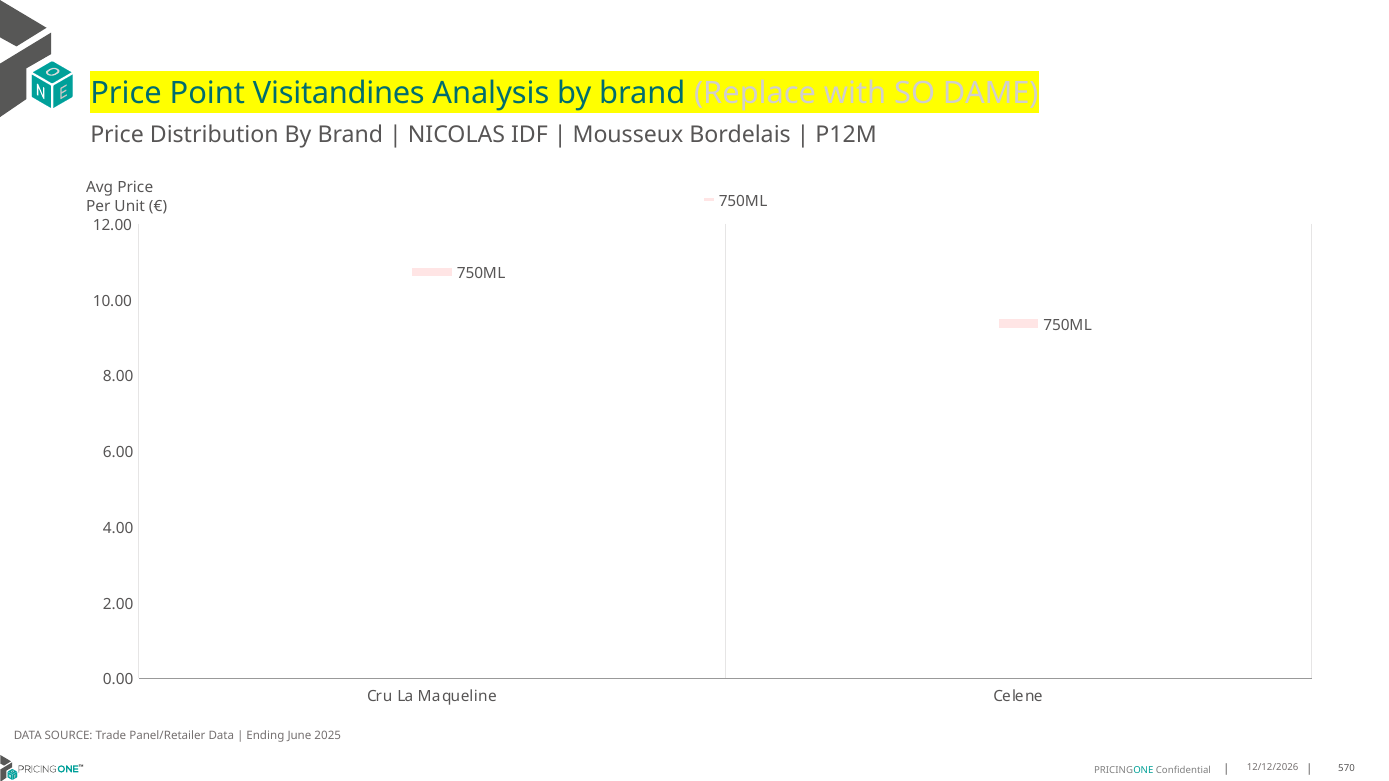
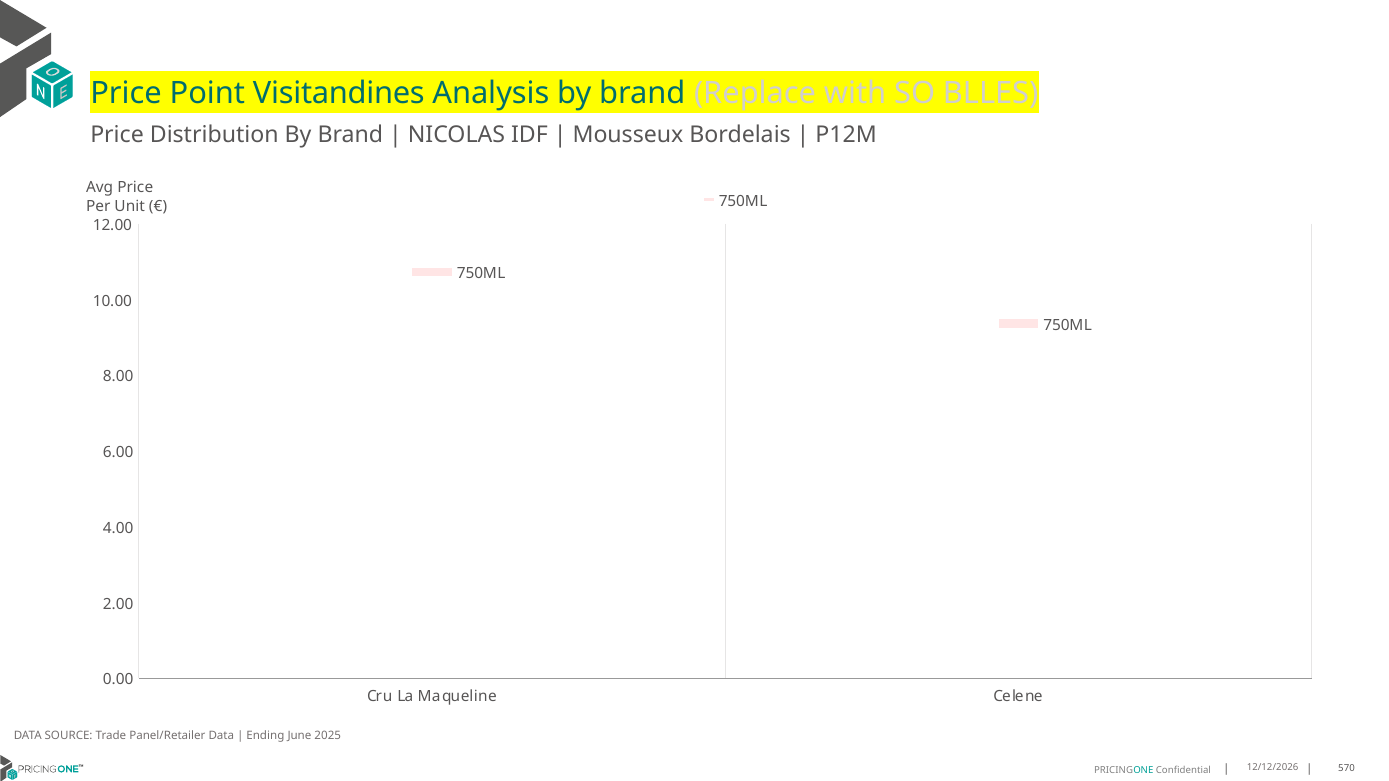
DAME: DAME -> BLLES
